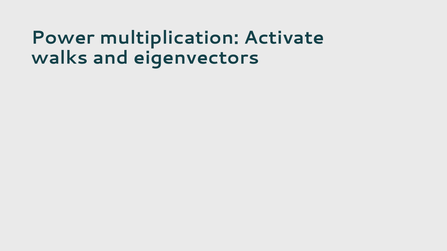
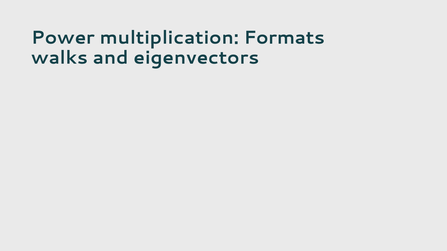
Activate: Activate -> Formats
